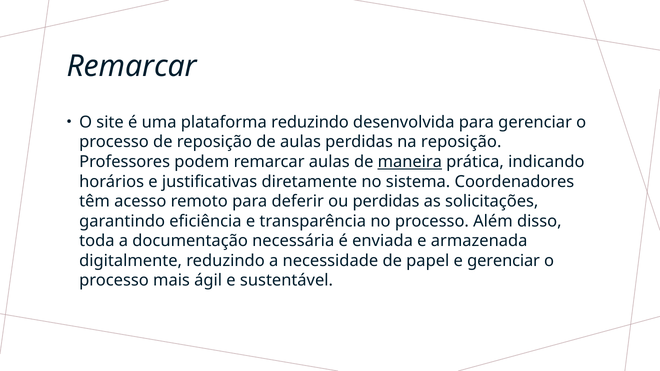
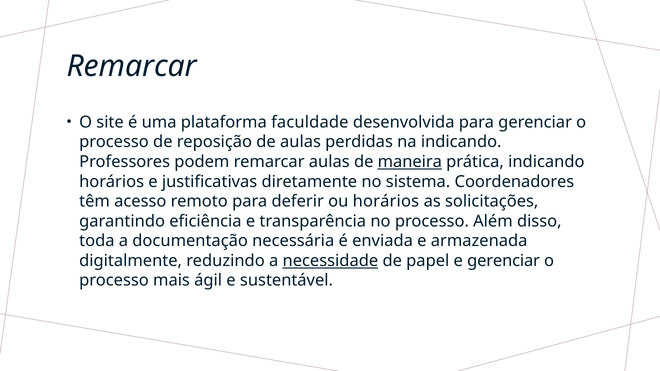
plataforma reduzindo: reduzindo -> faculdade
na reposição: reposição -> indicando
ou perdidas: perdidas -> horários
necessidade underline: none -> present
